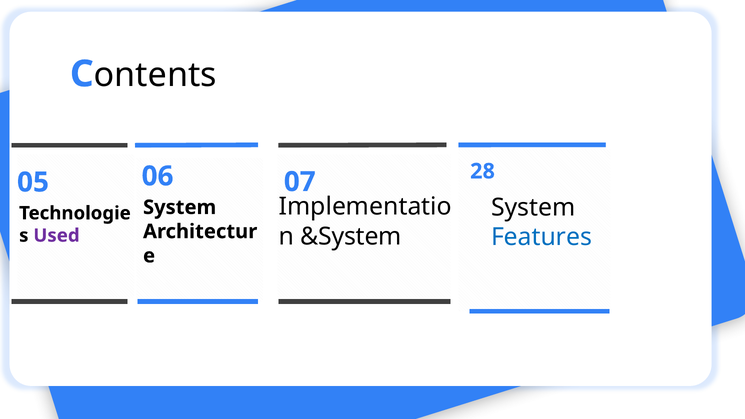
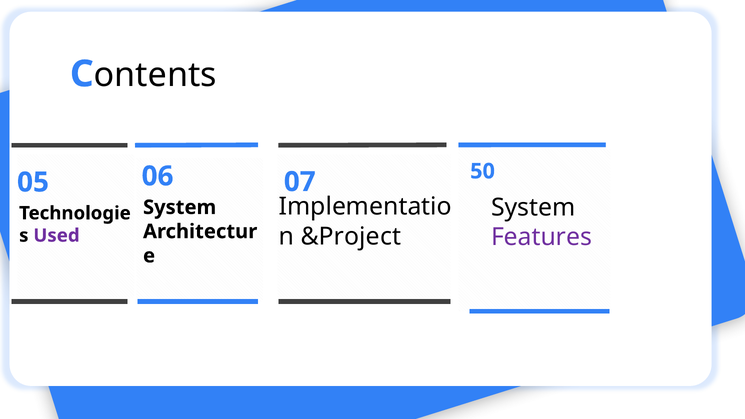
28: 28 -> 50
&System: &System -> &Project
Features colour: blue -> purple
